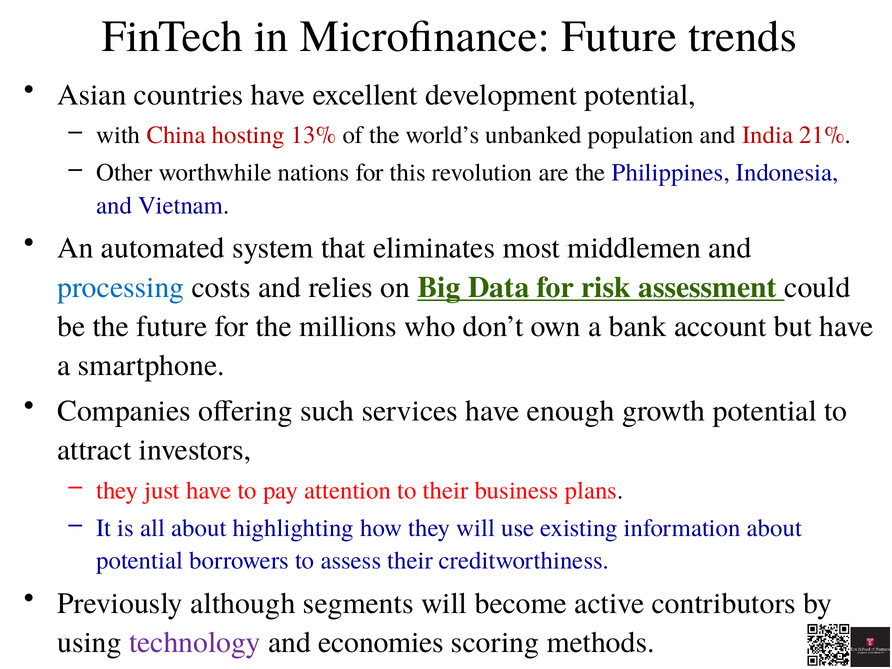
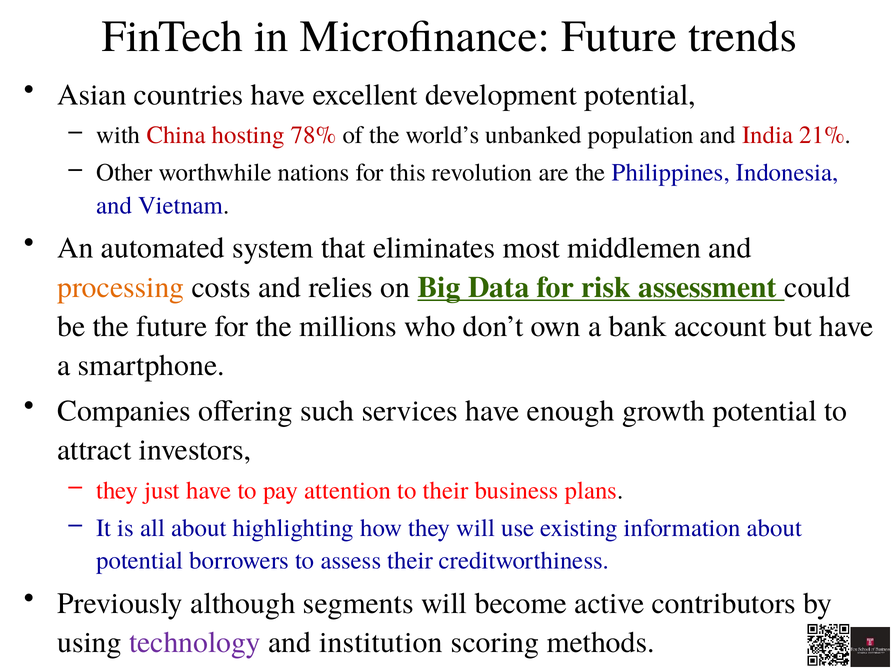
13%: 13% -> 78%
processing colour: blue -> orange
economies: economies -> institution
